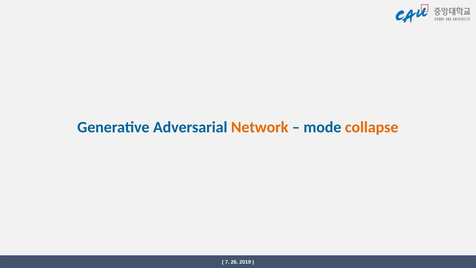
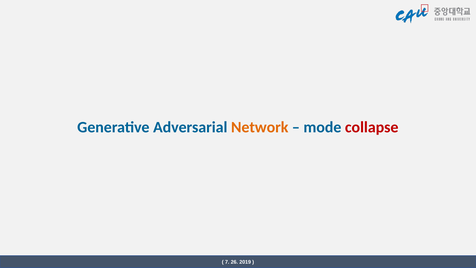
collapse colour: orange -> red
